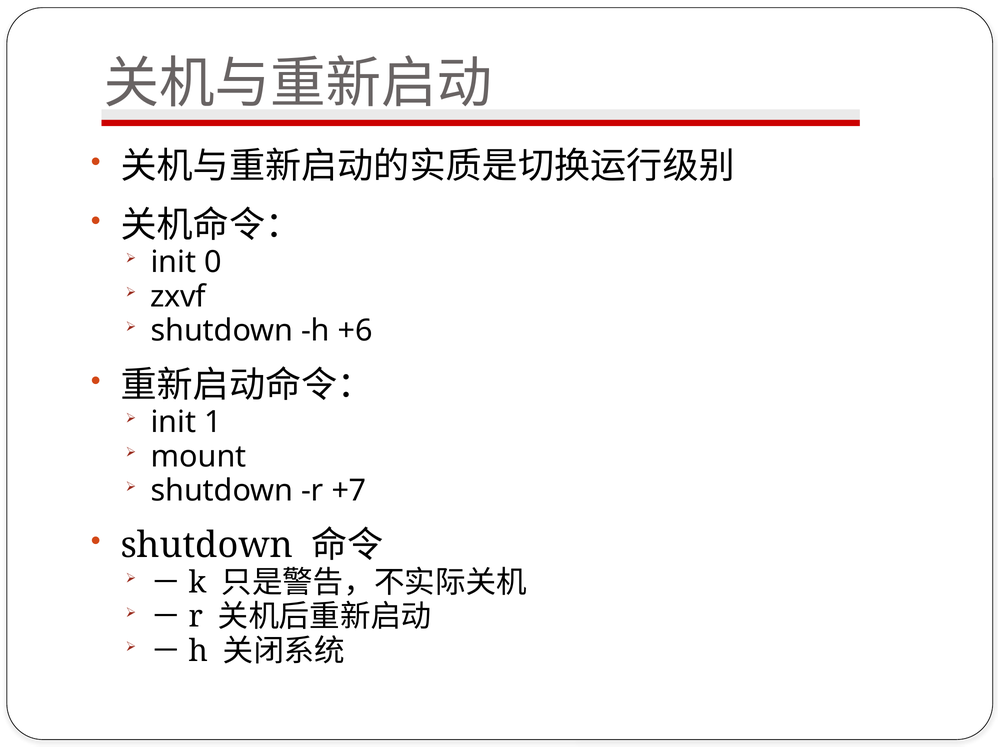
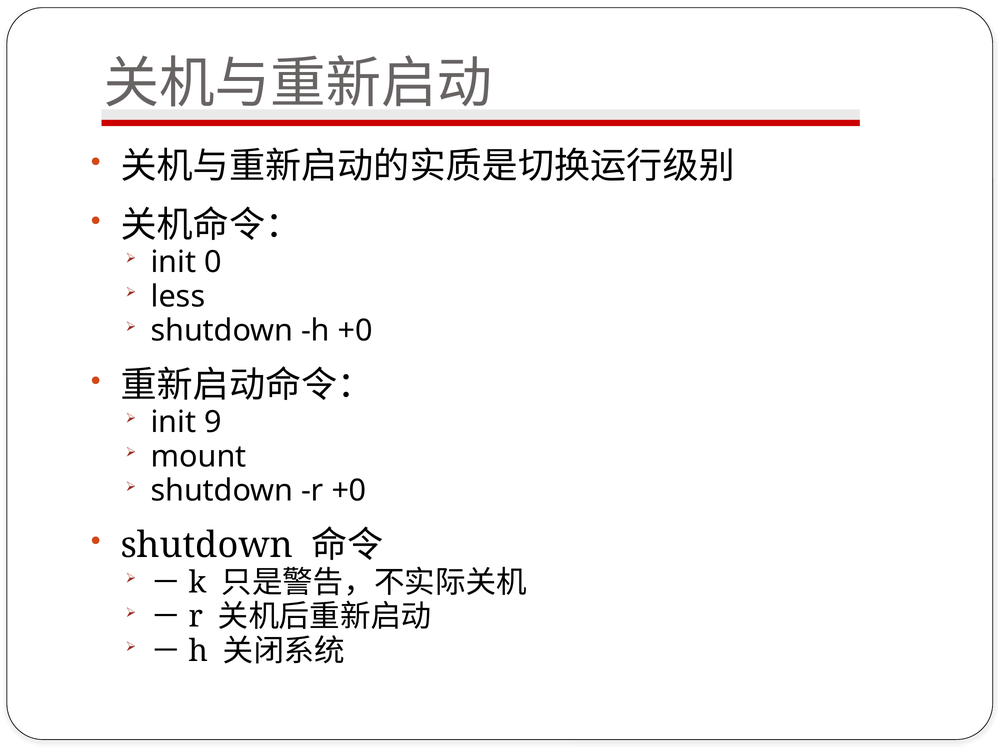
zxvf: zxvf -> less
h +6: +6 -> +0
1: 1 -> 9
r +7: +7 -> +0
